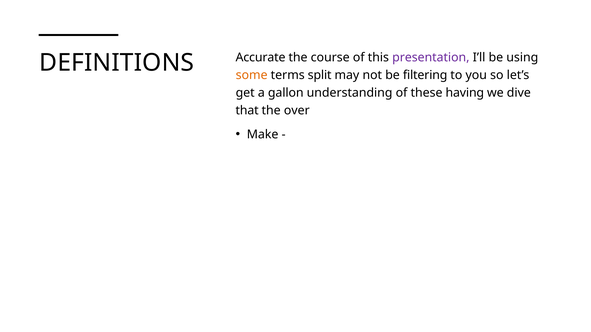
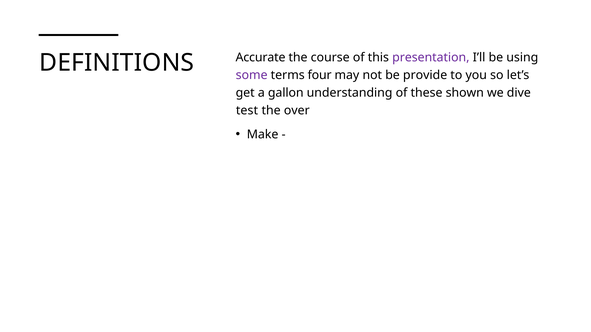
some colour: orange -> purple
split: split -> four
filtering: filtering -> provide
having: having -> shown
that: that -> test
